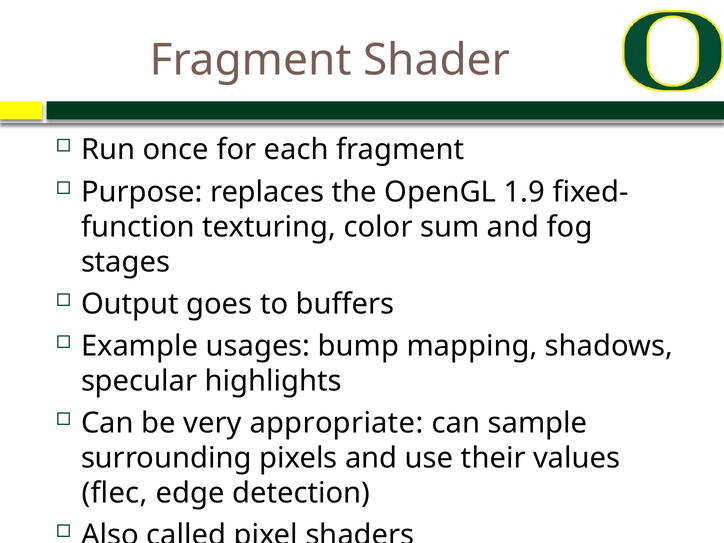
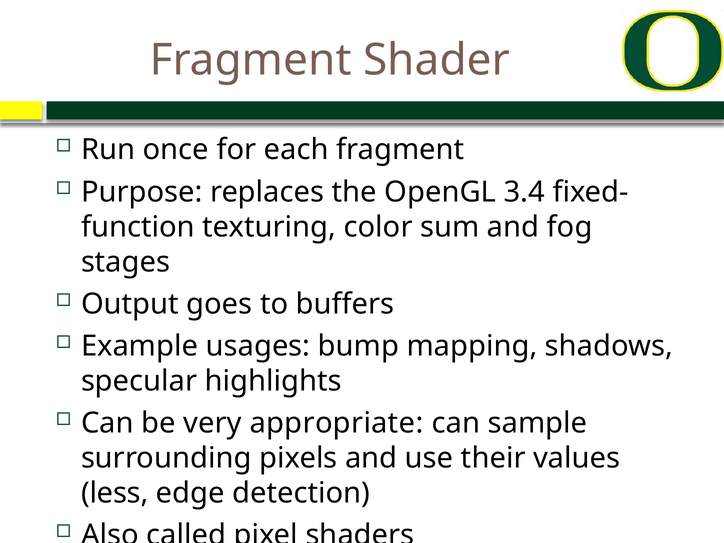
1.9: 1.9 -> 3.4
flec: flec -> less
